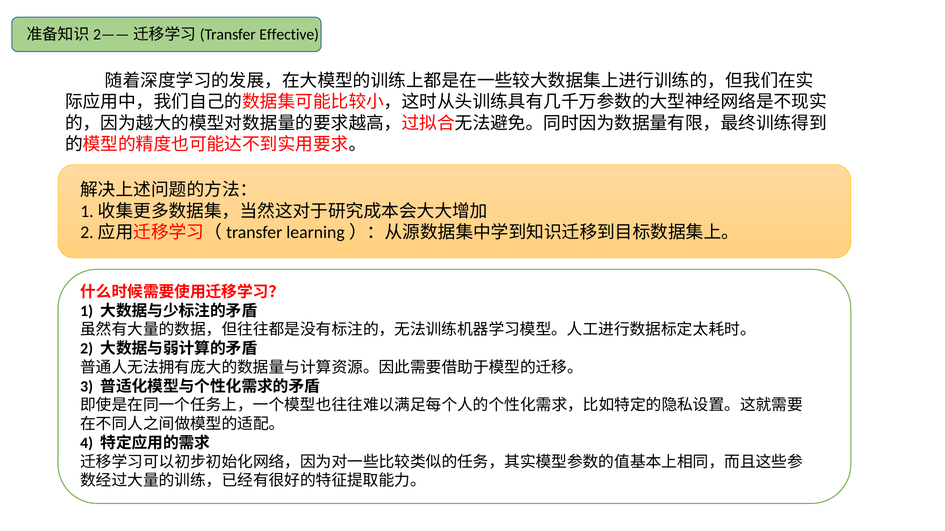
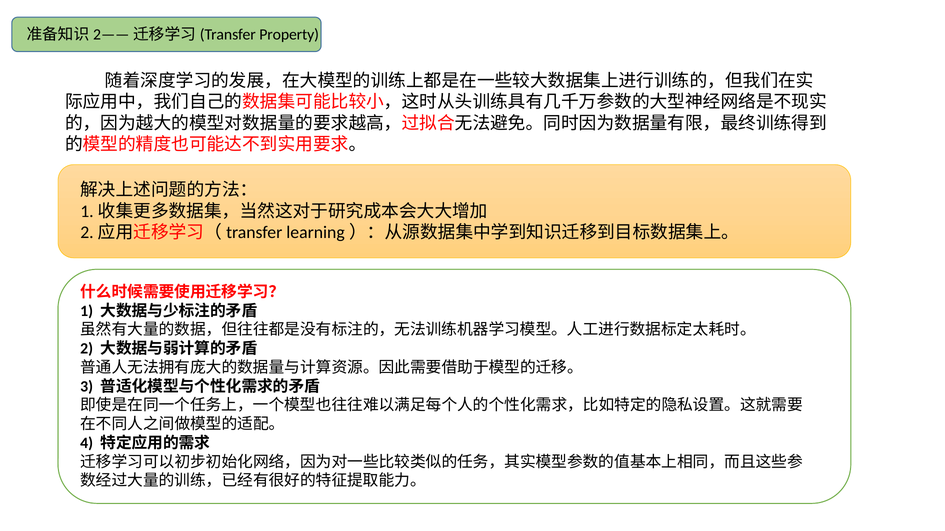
Effective: Effective -> Property
